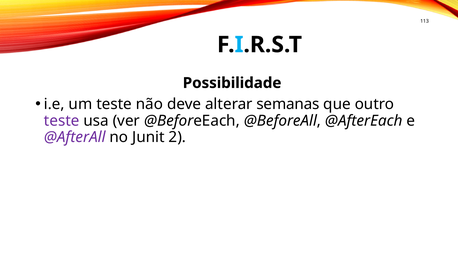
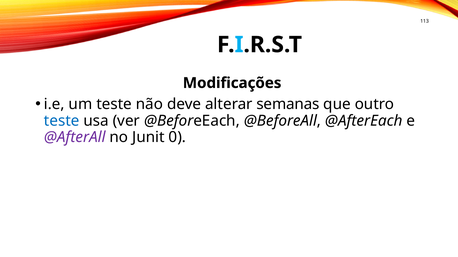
Possibilidade: Possibilidade -> Modificações
teste at (62, 121) colour: purple -> blue
2: 2 -> 0
